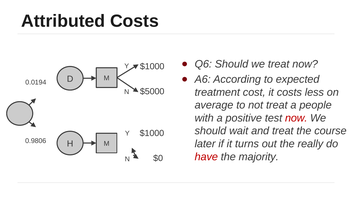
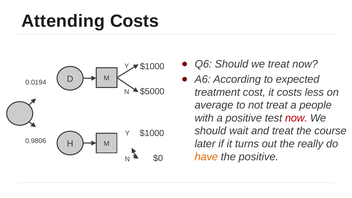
Attributed: Attributed -> Attending
have colour: red -> orange
the majority: majority -> positive
